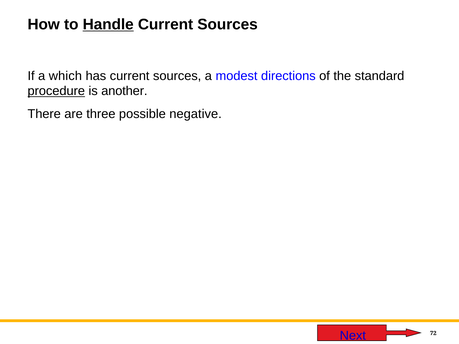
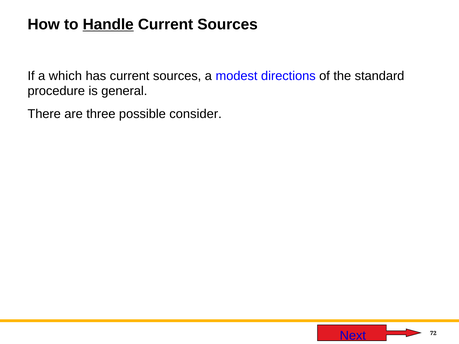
procedure underline: present -> none
another: another -> general
negative: negative -> consider
